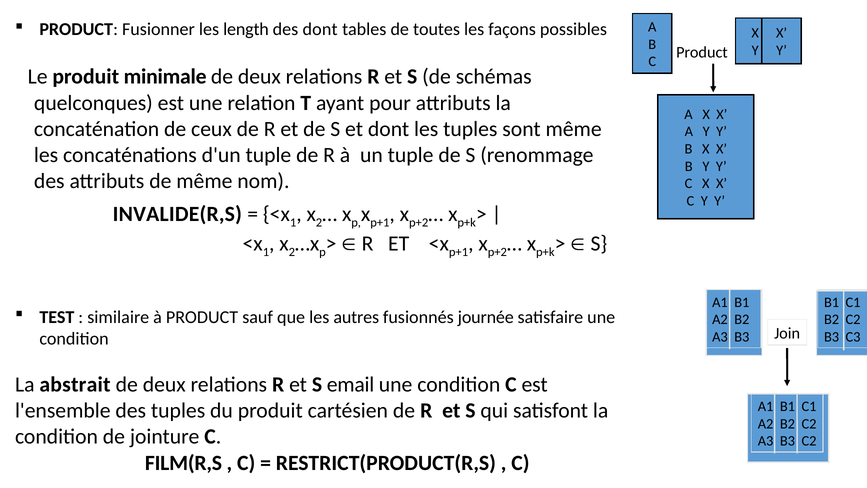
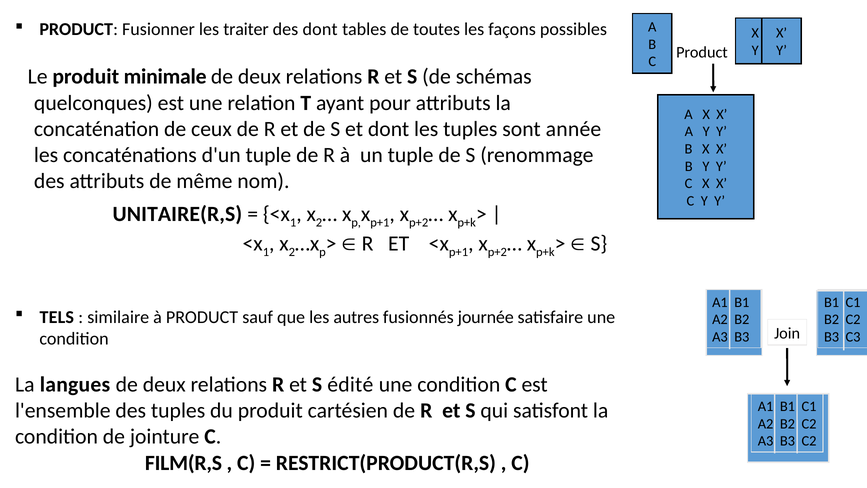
length: length -> traiter
sont même: même -> année
INVALIDE(R,S: INVALIDE(R,S -> UNITAIRE(R,S
TEST: TEST -> TELS
abstrait: abstrait -> langues
email: email -> édité
